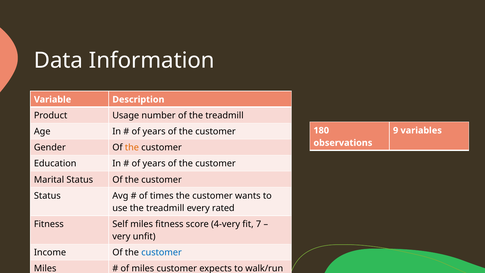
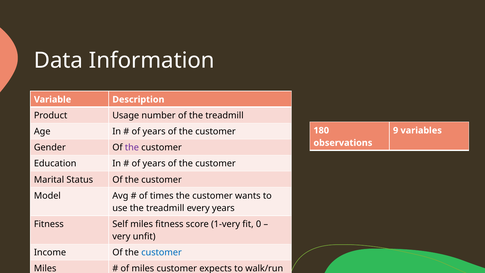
the at (132, 148) colour: orange -> purple
Status at (47, 196): Status -> Model
every rated: rated -> years
4-very: 4-very -> 1-very
7: 7 -> 0
